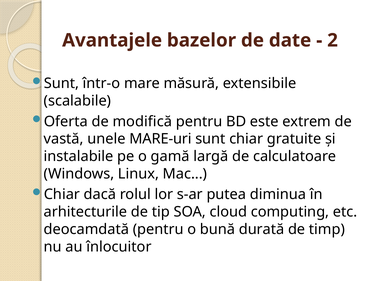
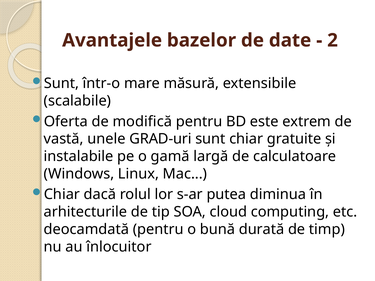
MARE-uri: MARE-uri -> GRAD-uri
